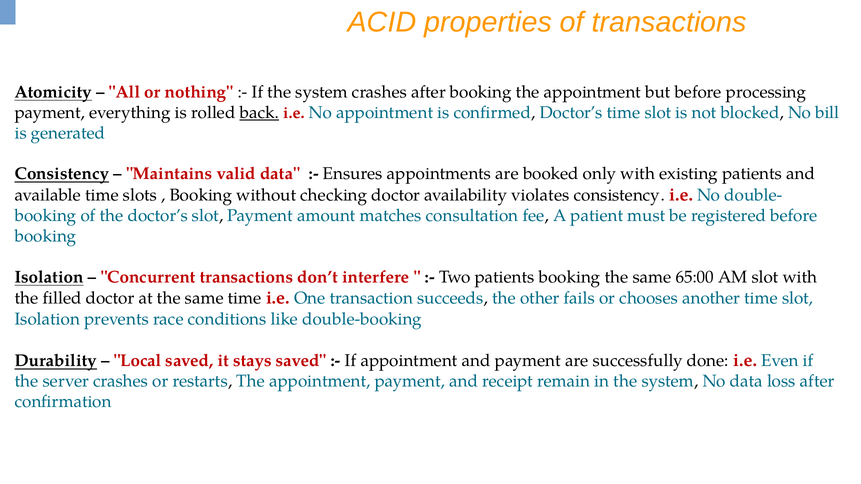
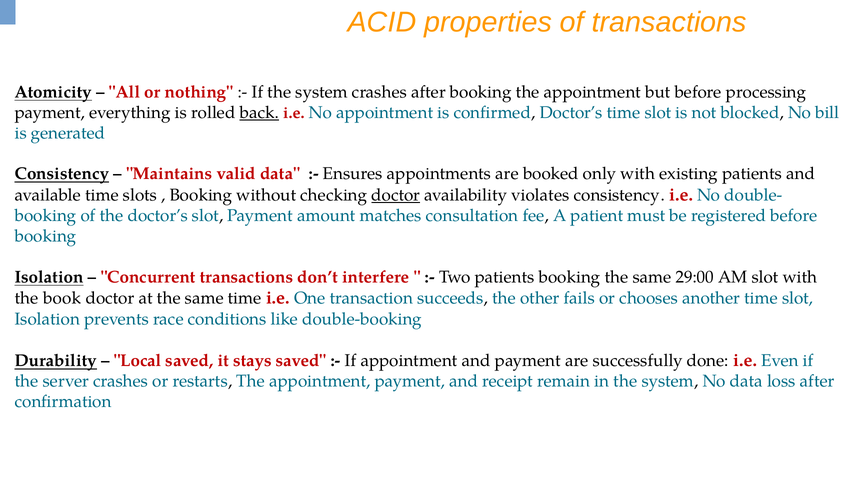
doctor at (396, 195) underline: none -> present
65:00: 65:00 -> 29:00
filled: filled -> book
